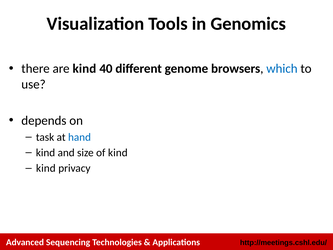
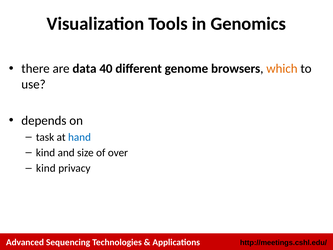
are kind: kind -> data
which colour: blue -> orange
of kind: kind -> over
